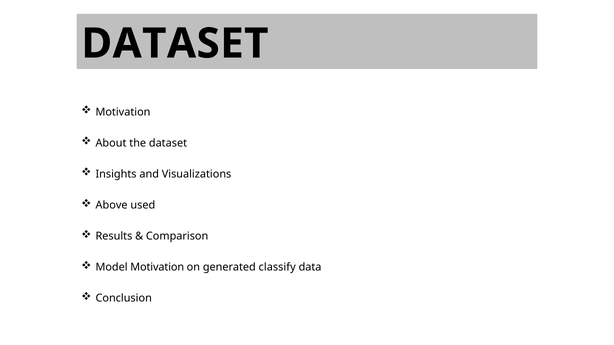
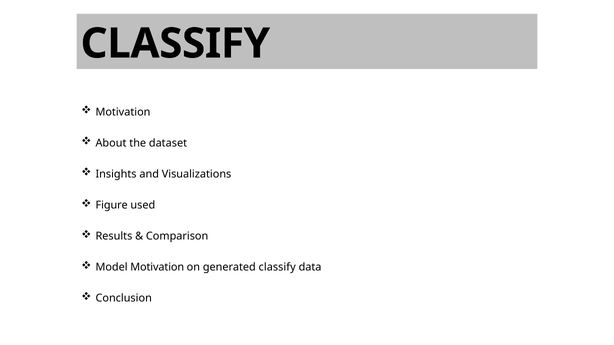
DATASET at (175, 44): DATASET -> CLASSIFY
Above: Above -> Figure
